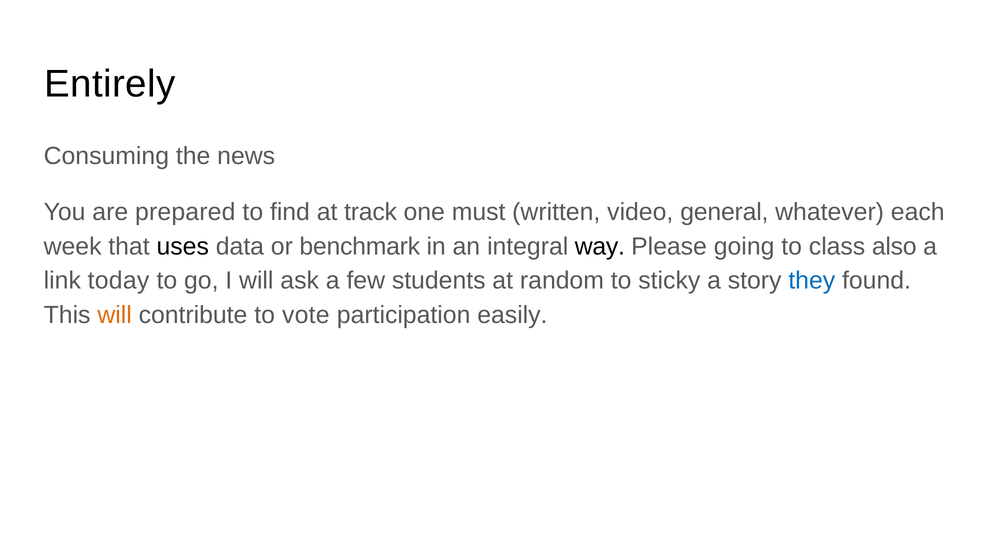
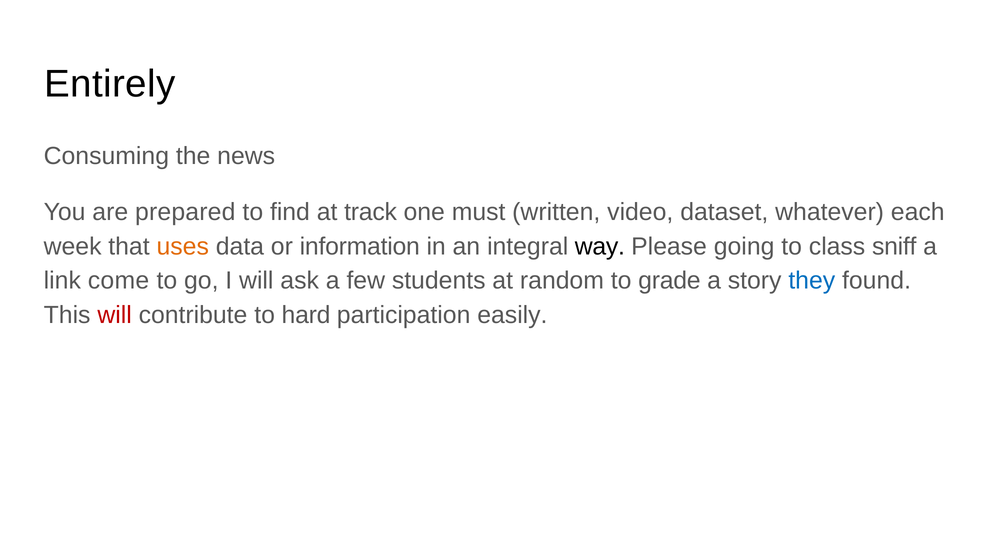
general: general -> dataset
uses colour: black -> orange
benchmark: benchmark -> information
also: also -> sniff
today: today -> come
sticky: sticky -> grade
will at (115, 315) colour: orange -> red
vote: vote -> hard
